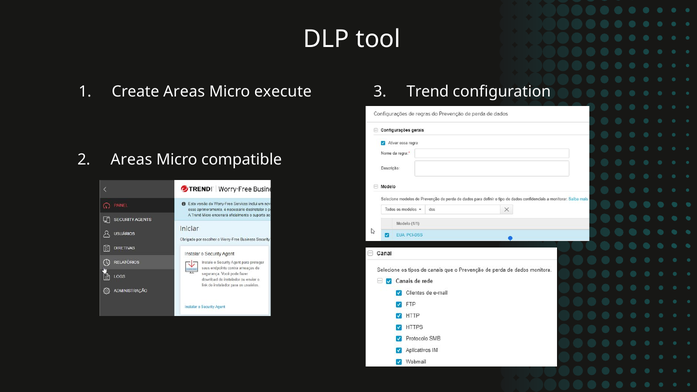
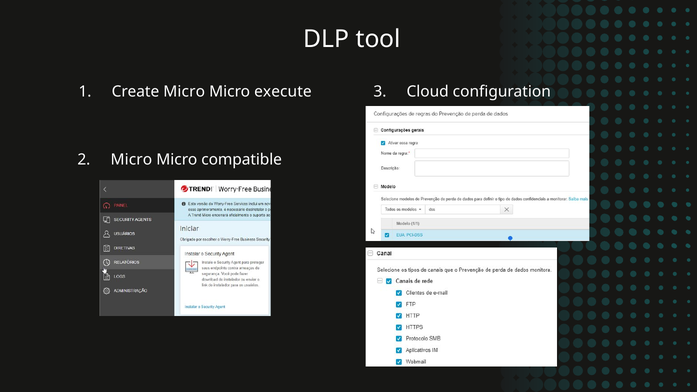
Create Areas: Areas -> Micro
Trend: Trend -> Cloud
2 Areas: Areas -> Micro
